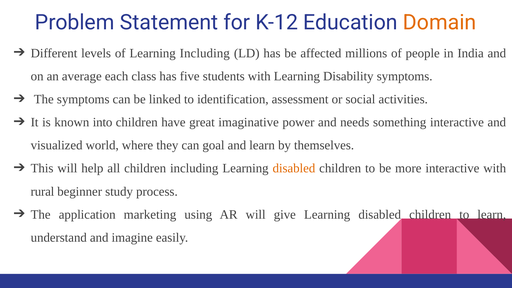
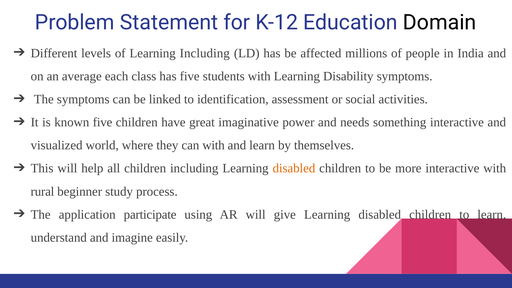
Domain colour: orange -> black
known into: into -> five
can goal: goal -> with
marketing: marketing -> participate
